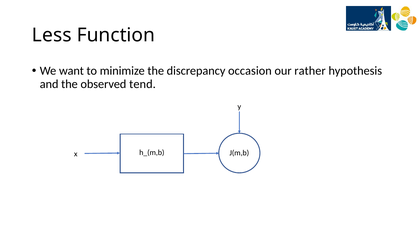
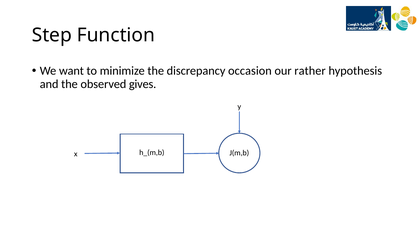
Less: Less -> Step
tend: tend -> gives
